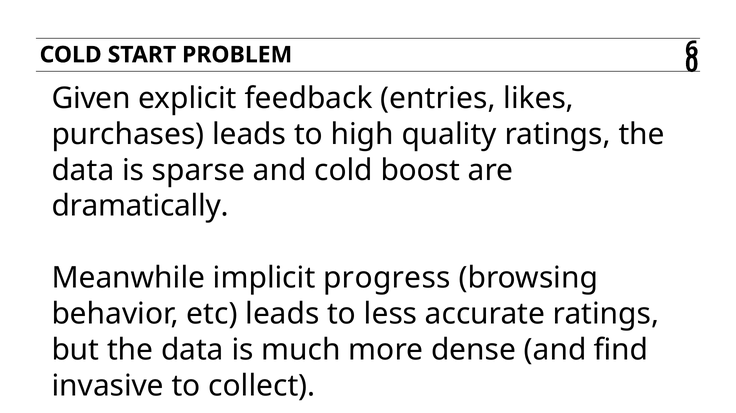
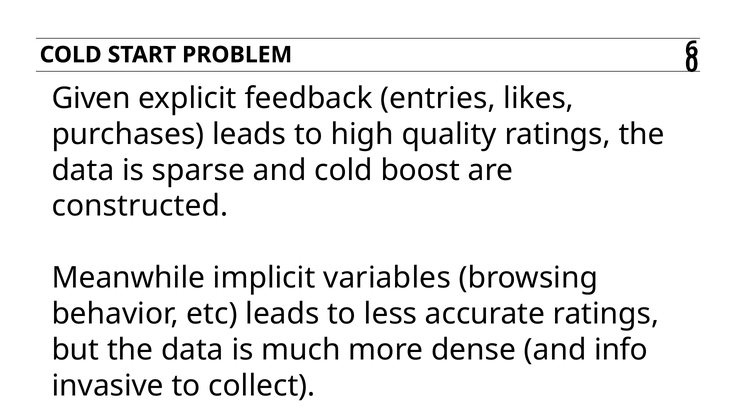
dramatically: dramatically -> constructed
progress: progress -> variables
find: find -> info
